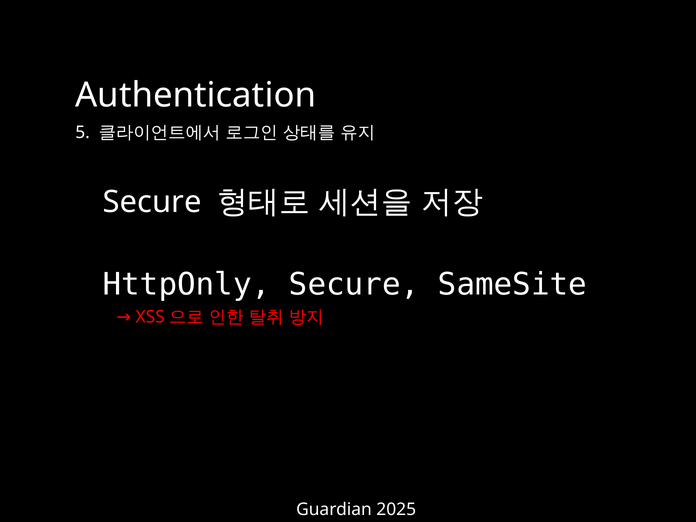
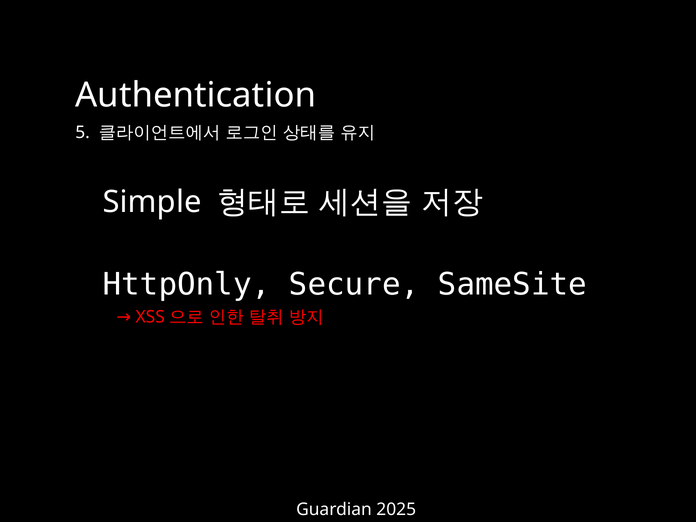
Secure at (152, 202): Secure -> Simple
